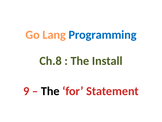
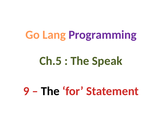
Programming colour: blue -> purple
Ch.8: Ch.8 -> Ch.5
Install: Install -> Speak
